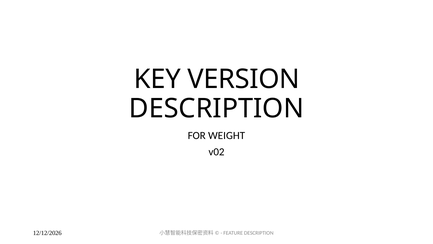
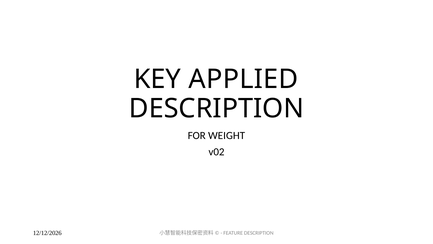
VERSION: VERSION -> APPLIED
